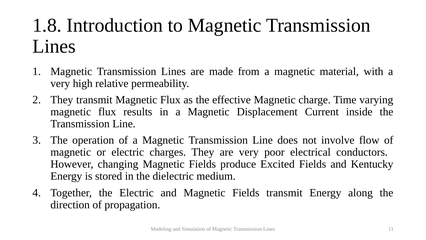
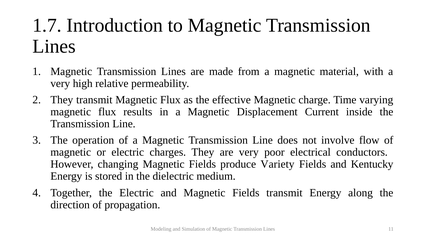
1.8: 1.8 -> 1.7
Excited: Excited -> Variety
